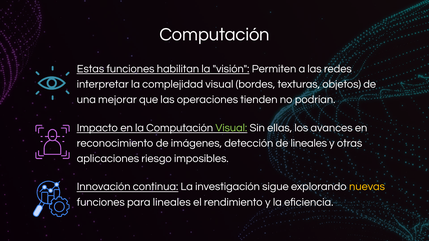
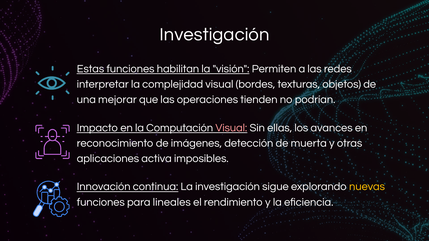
Computación at (215, 34): Computación -> Investigación
Visual at (231, 128) colour: light green -> pink
de lineales: lineales -> muerta
riesgo: riesgo -> activa
